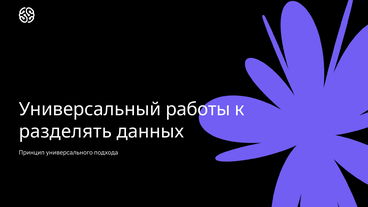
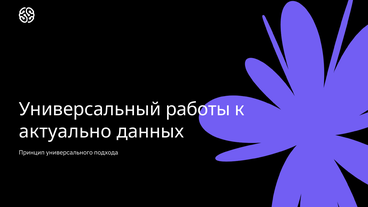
разделять: разделять -> актуально
